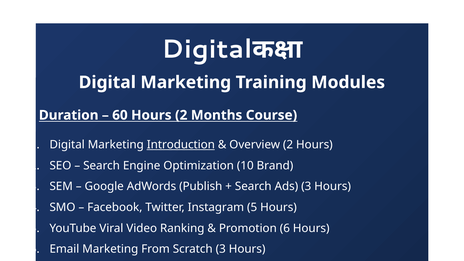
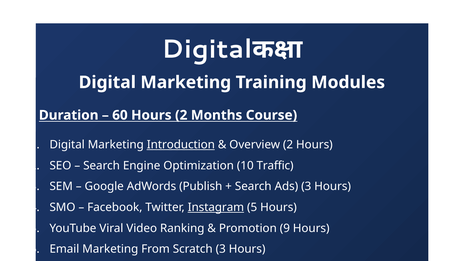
10 Brand: Brand -> Traffic
Instagram underline: none -> present
Promotion 6: 6 -> 9
